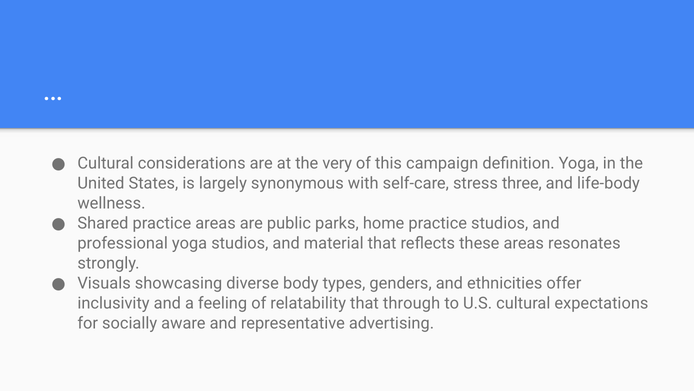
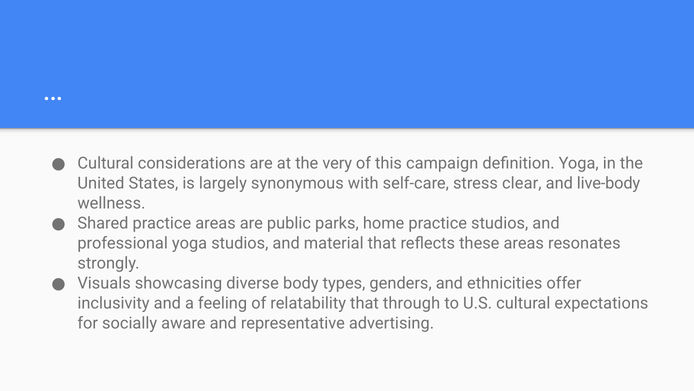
three: three -> clear
life-body: life-body -> live-body
